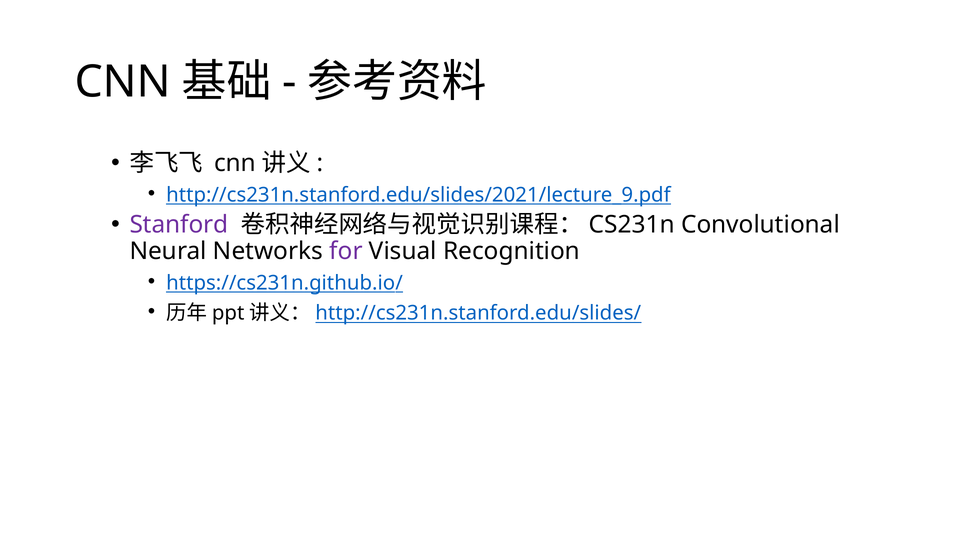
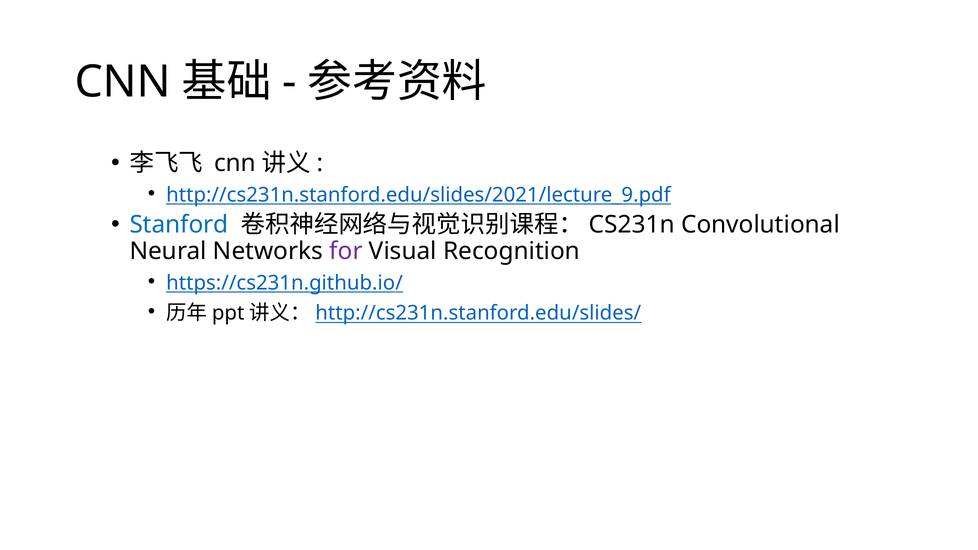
Stanford colour: purple -> blue
